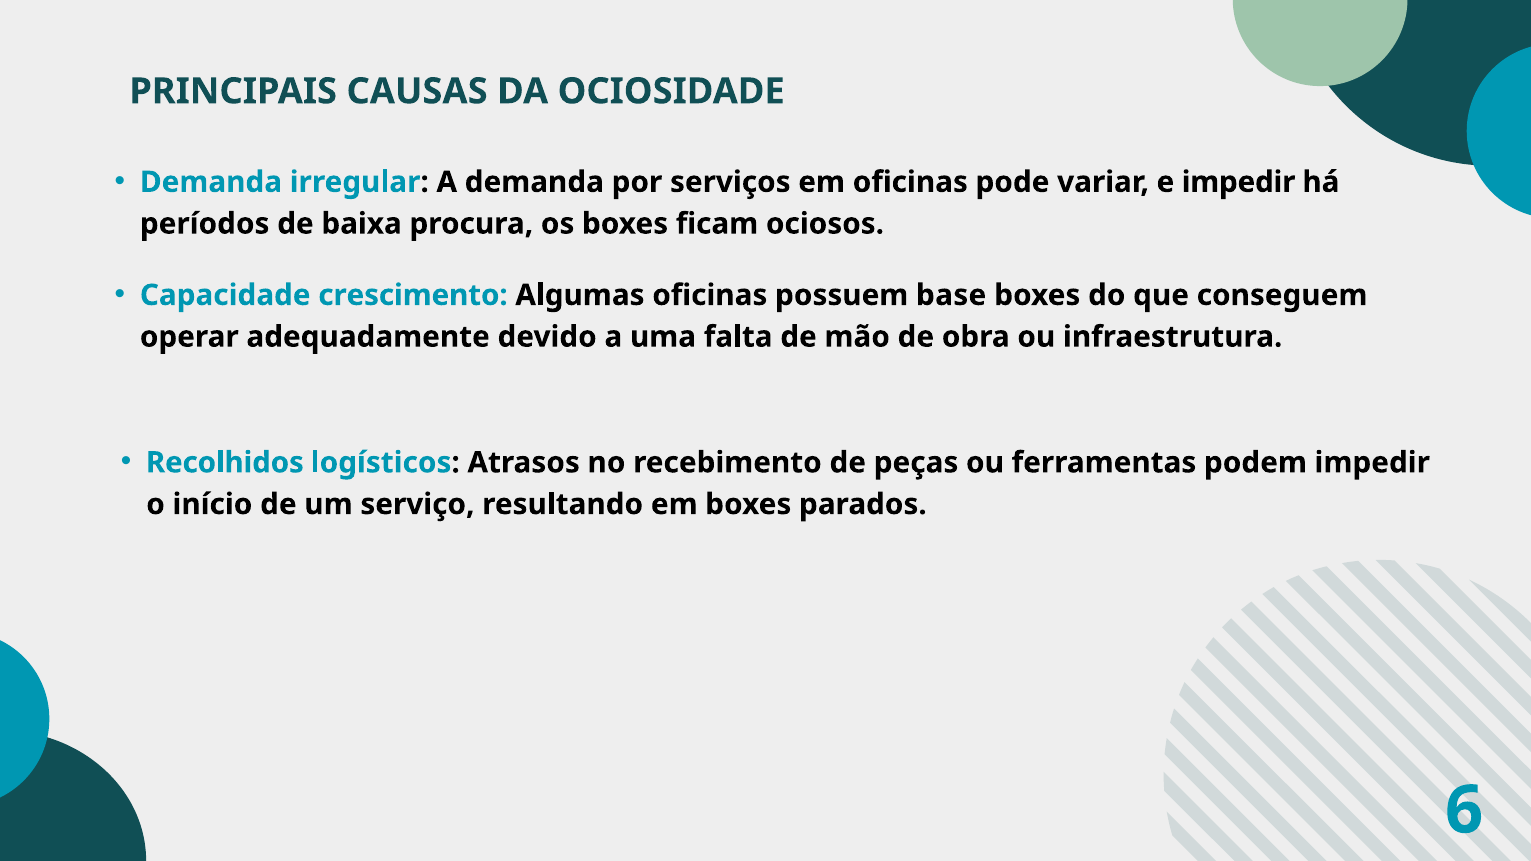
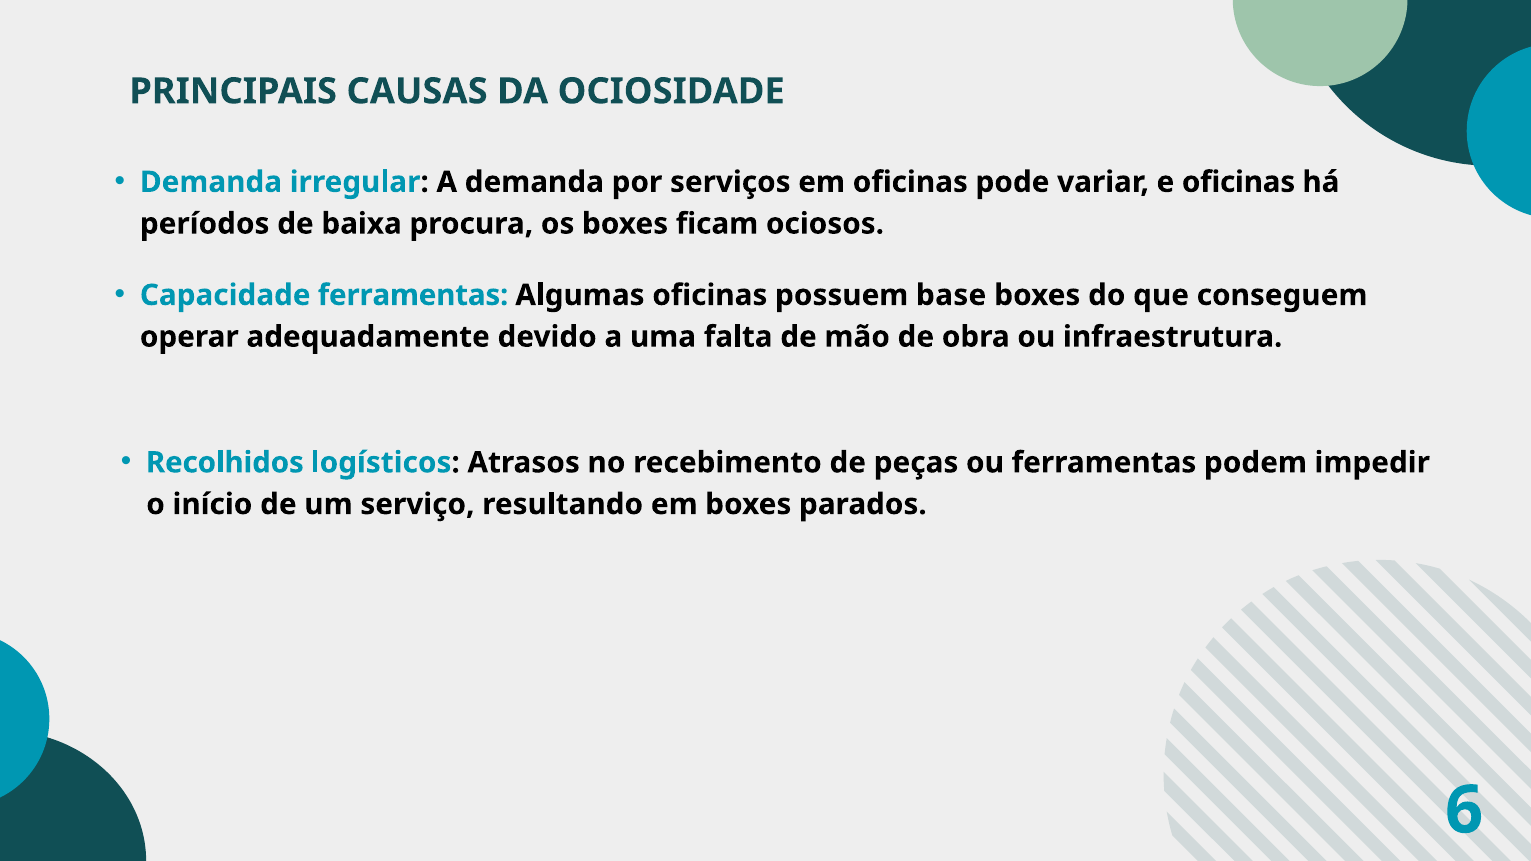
e impedir: impedir -> oficinas
Capacidade crescimento: crescimento -> ferramentas
